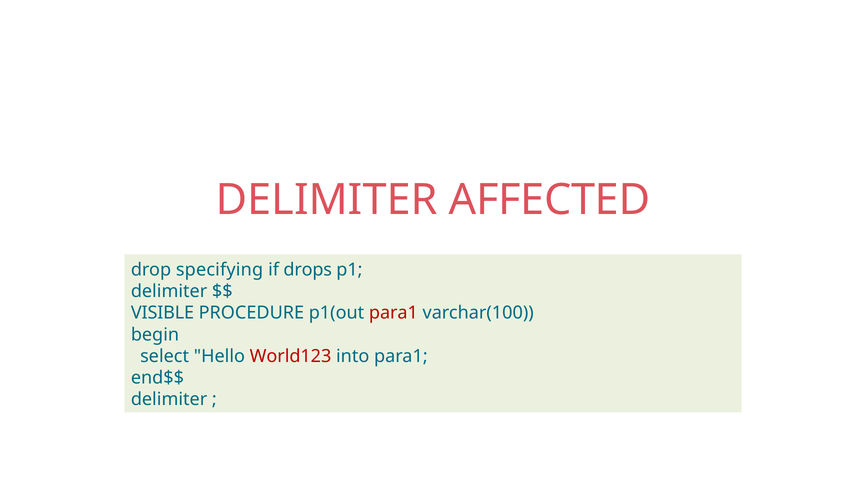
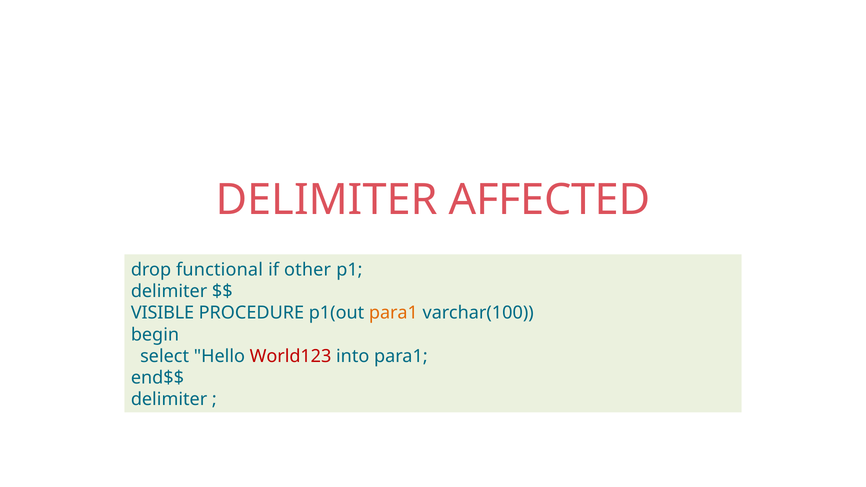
specifying: specifying -> functional
drops: drops -> other
para1 at (393, 313) colour: red -> orange
